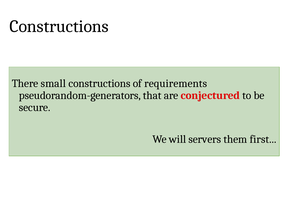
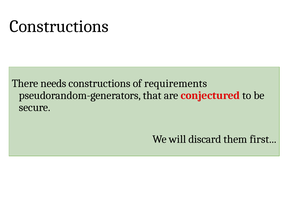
small: small -> needs
servers: servers -> discard
